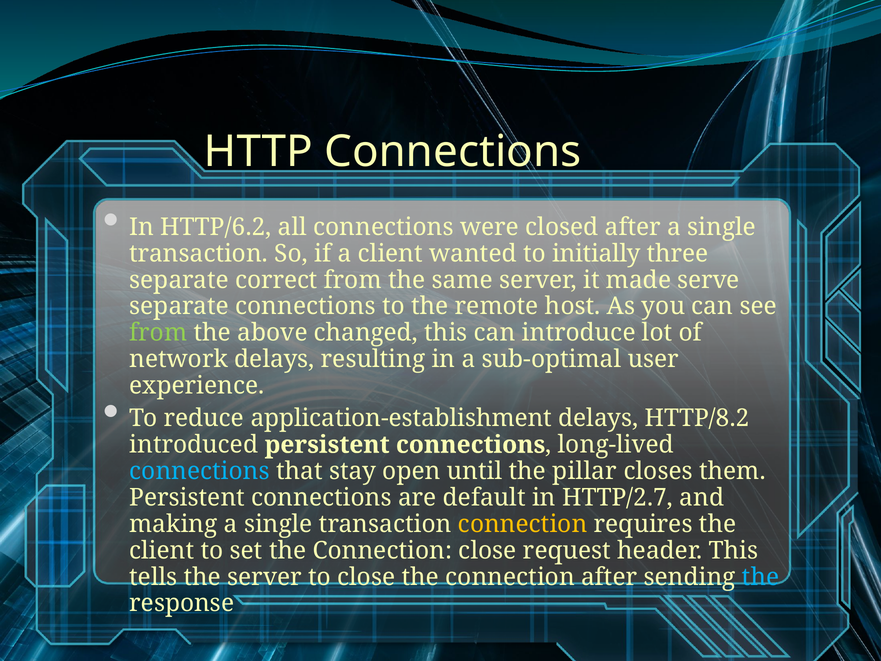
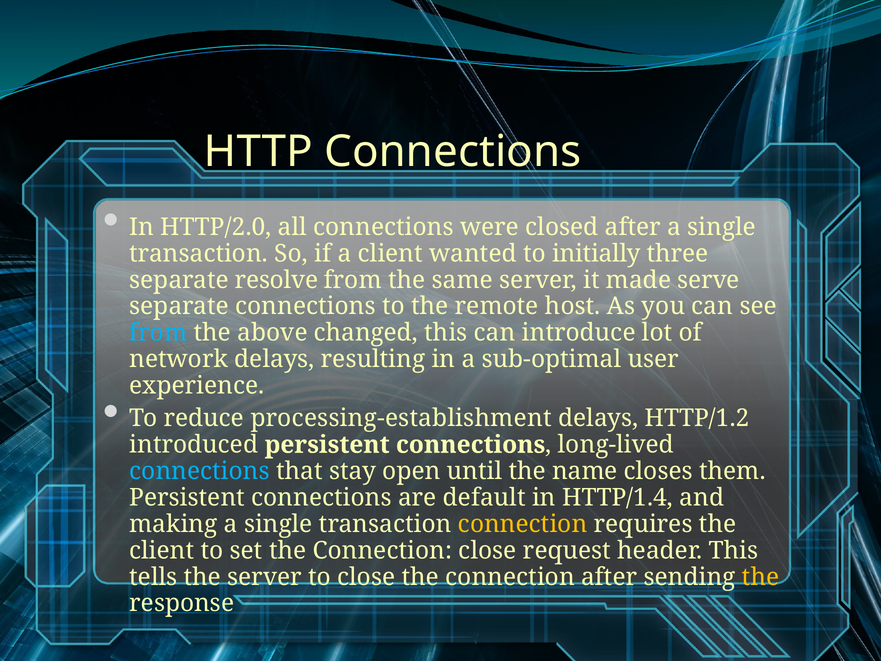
HTTP/6.2: HTTP/6.2 -> HTTP/2.0
correct: correct -> resolve
from at (158, 333) colour: light green -> light blue
application-establishment: application-establishment -> processing-establishment
HTTP/8.2: HTTP/8.2 -> HTTP/1.2
pillar: pillar -> name
HTTP/2.7: HTTP/2.7 -> HTTP/1.4
the at (761, 577) colour: light blue -> yellow
